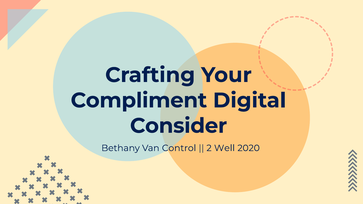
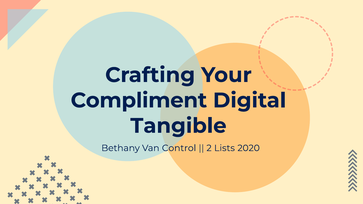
Consider: Consider -> Tangible
Well: Well -> Lists
